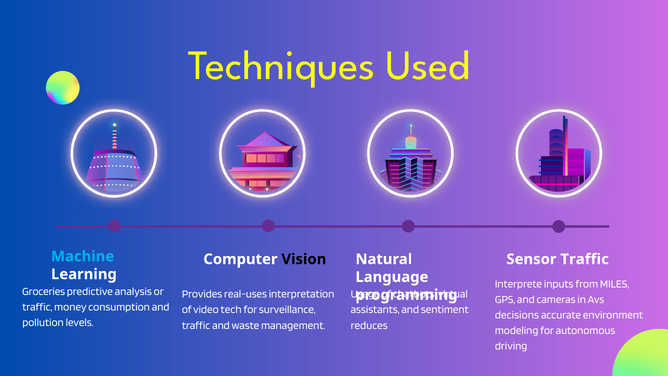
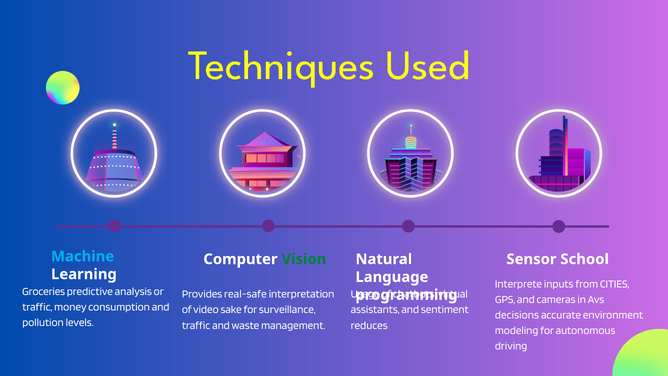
Vision colour: black -> green
Sensor Traffic: Traffic -> School
MILES: MILES -> CITIES
real-uses: real-uses -> real-safe
tech: tech -> sake
